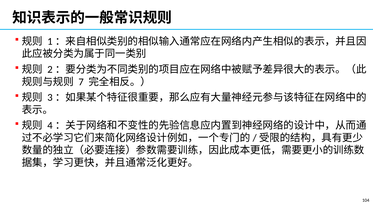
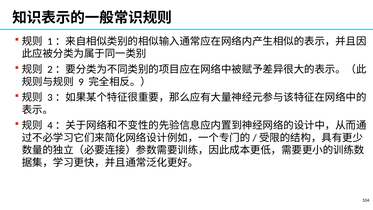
7: 7 -> 9
